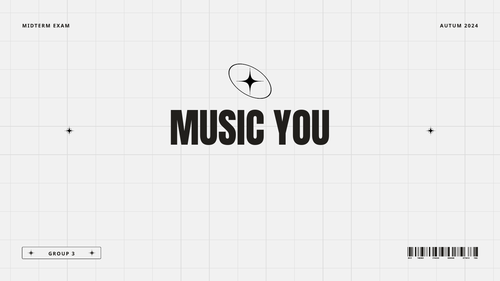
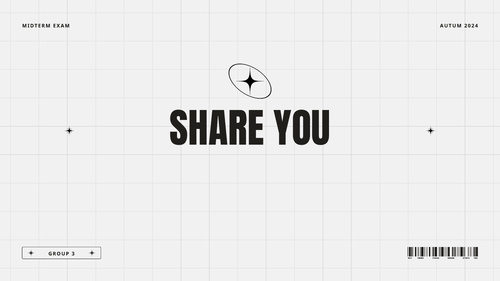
MUSIC: MUSIC -> SHARE
